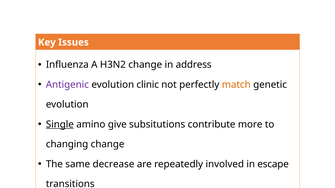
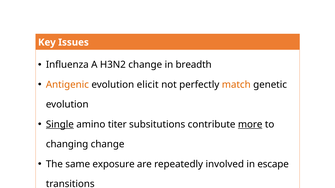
address: address -> breadth
Antigenic colour: purple -> orange
clinic: clinic -> elicit
give: give -> titer
more underline: none -> present
decrease: decrease -> exposure
